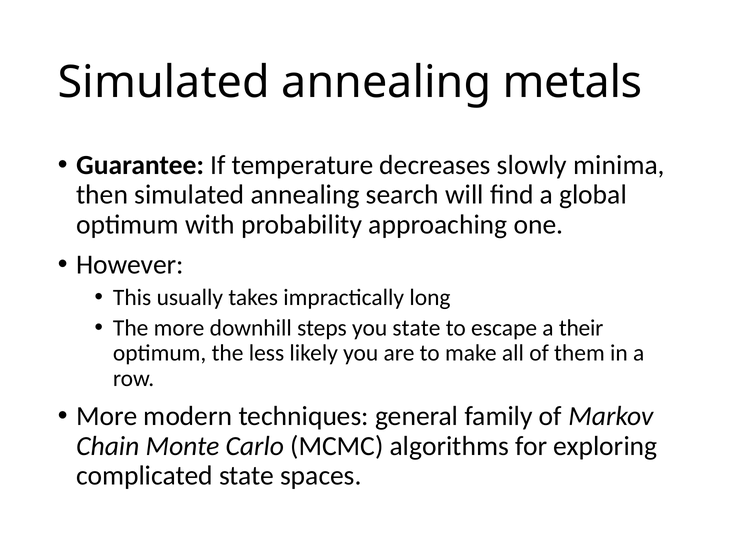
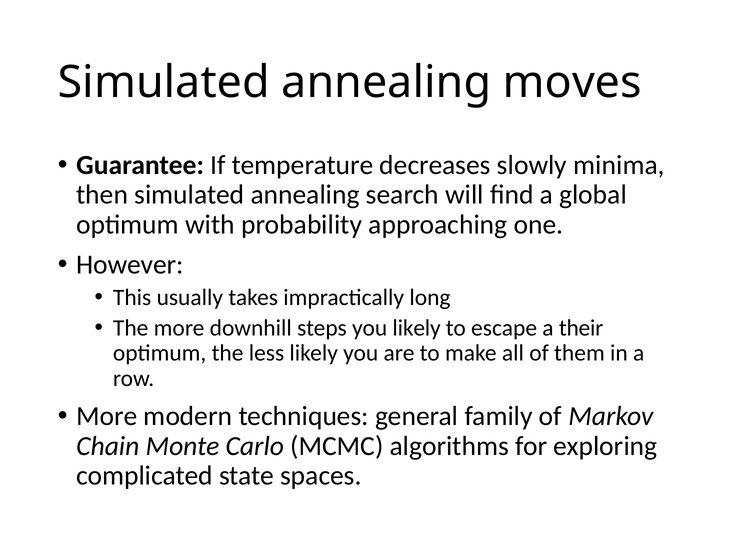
metals: metals -> moves
you state: state -> likely
